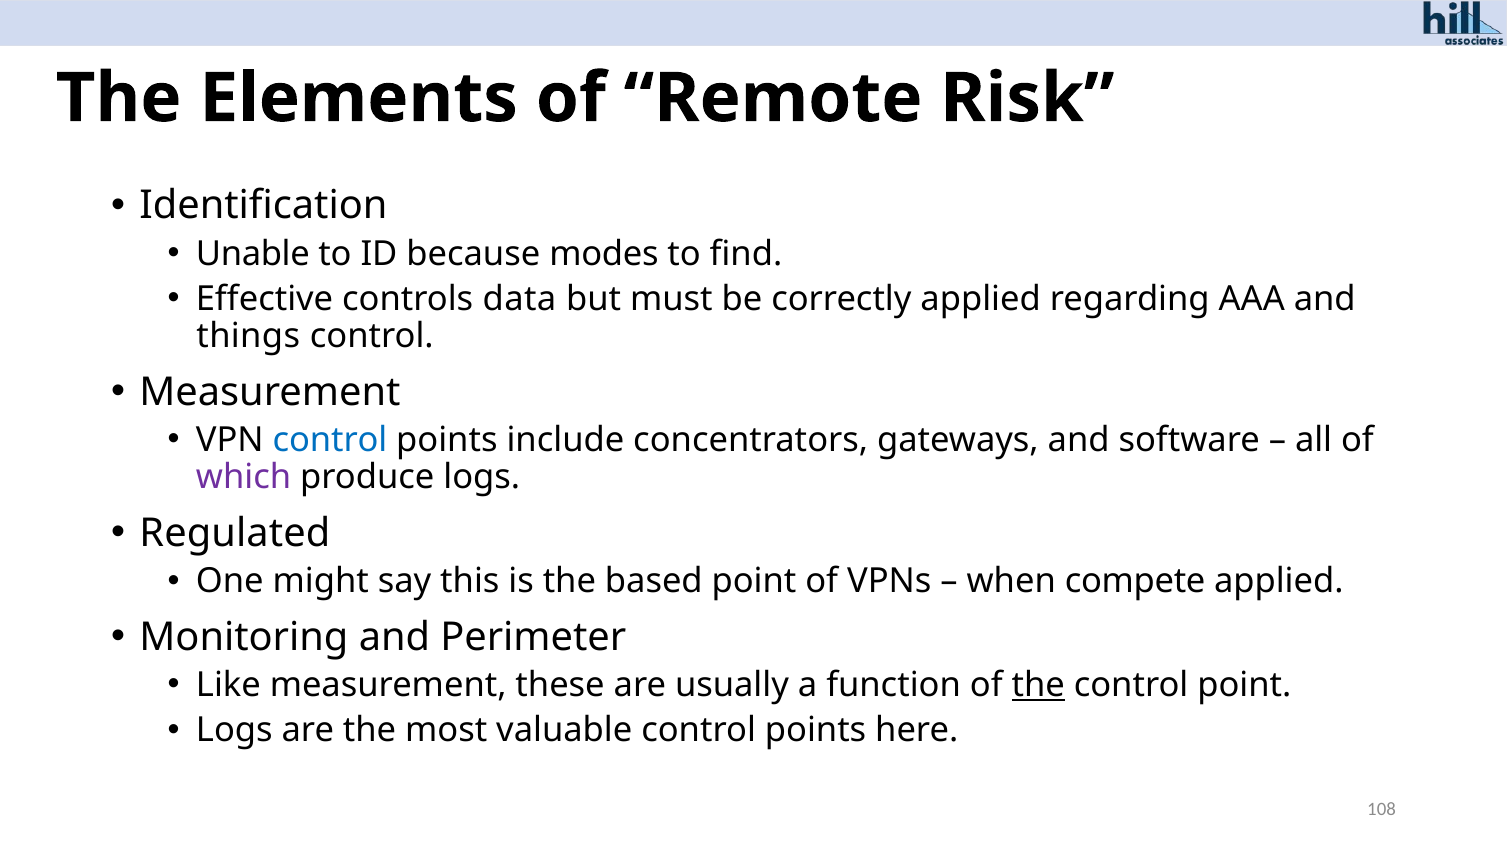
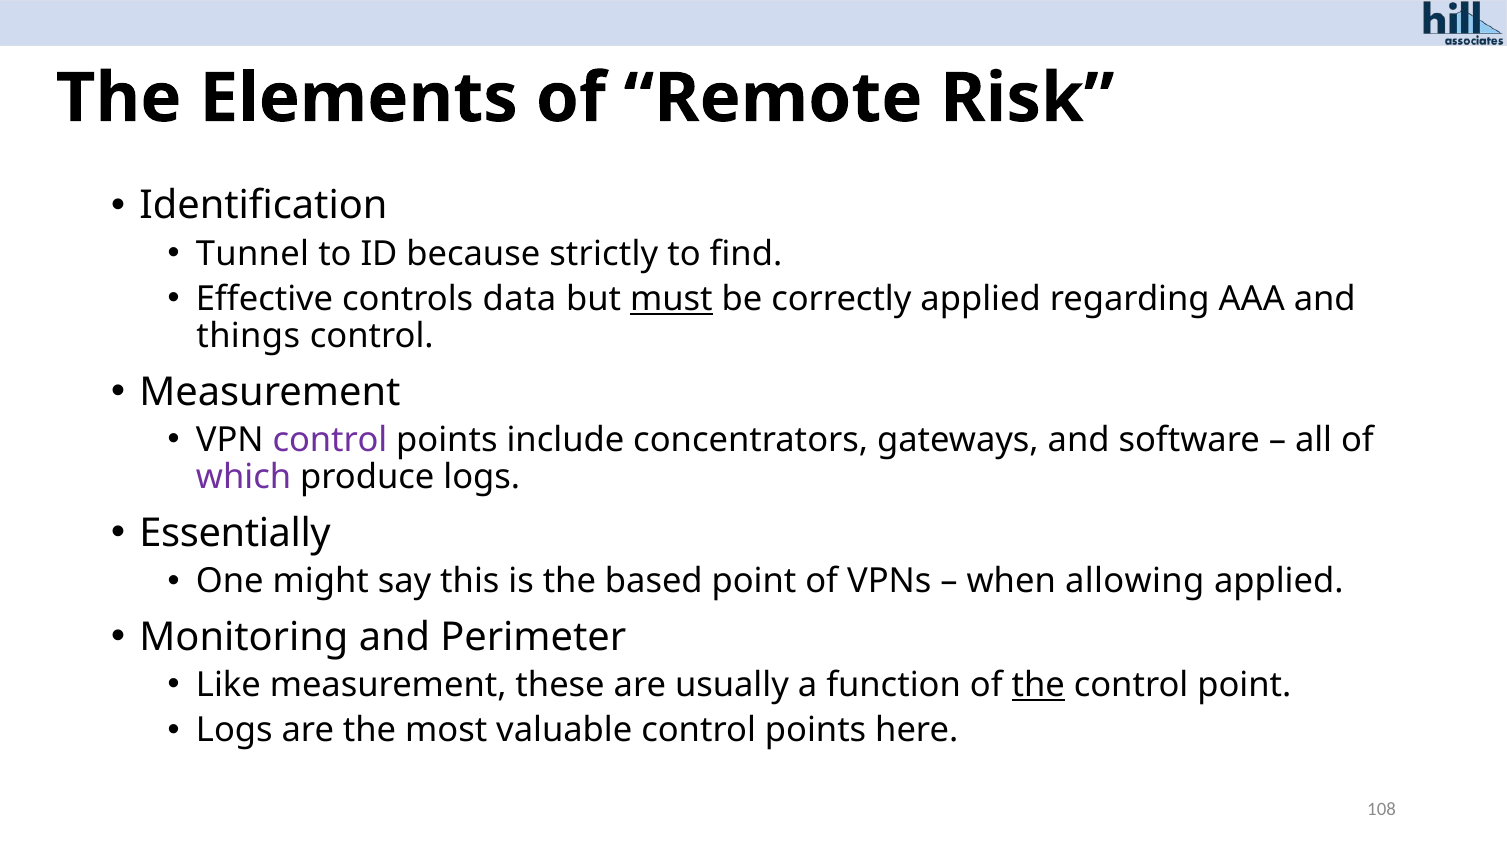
Unable: Unable -> Tunnel
modes: modes -> strictly
must underline: none -> present
control at (330, 440) colour: blue -> purple
Regulated: Regulated -> Essentially
compete: compete -> allowing
